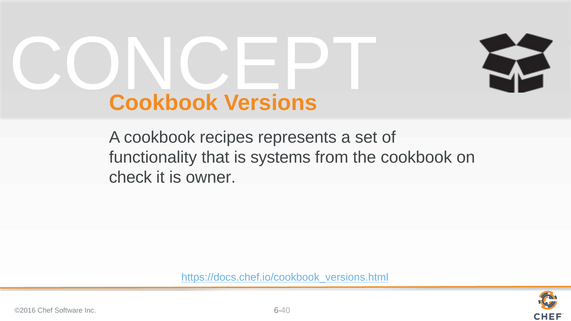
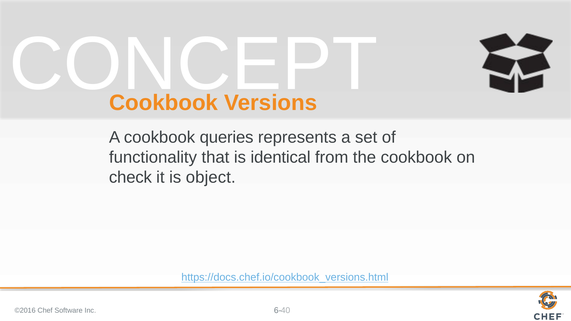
recipes: recipes -> queries
systems: systems -> identical
owner: owner -> object
